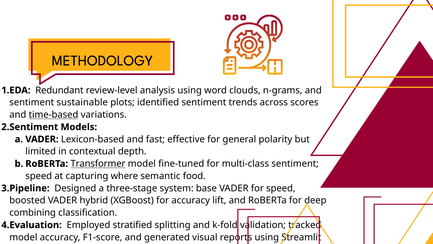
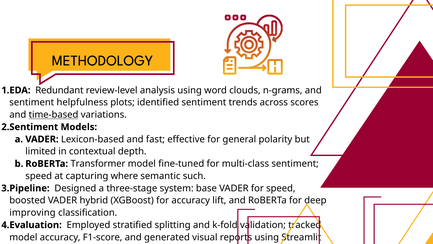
sustainable: sustainable -> helpfulness
Transformer underline: present -> none
food: food -> such
combining: combining -> improving
